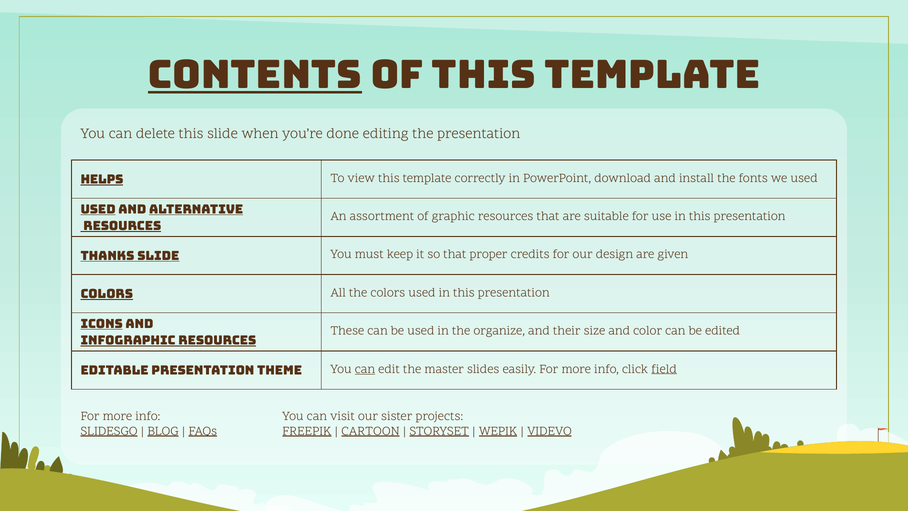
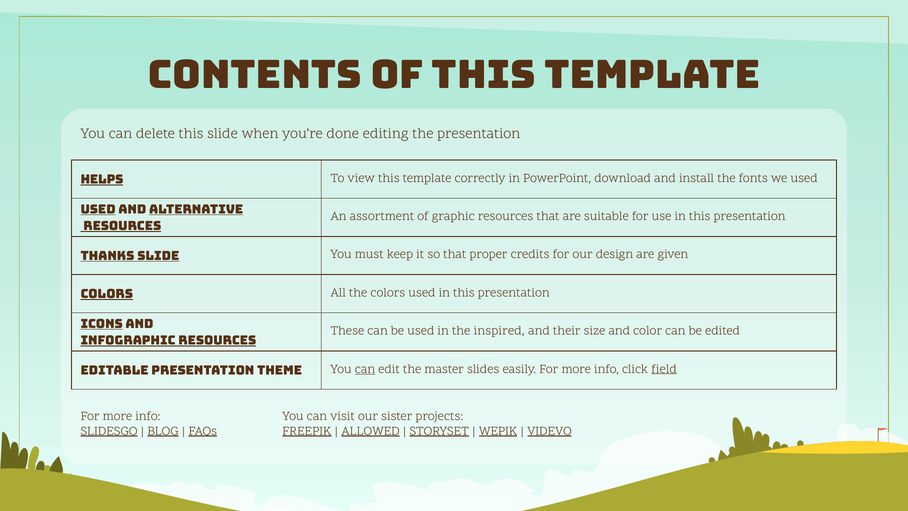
CONTENTS underline: present -> none
organize: organize -> inspired
CARTOON: CARTOON -> ALLOWED
